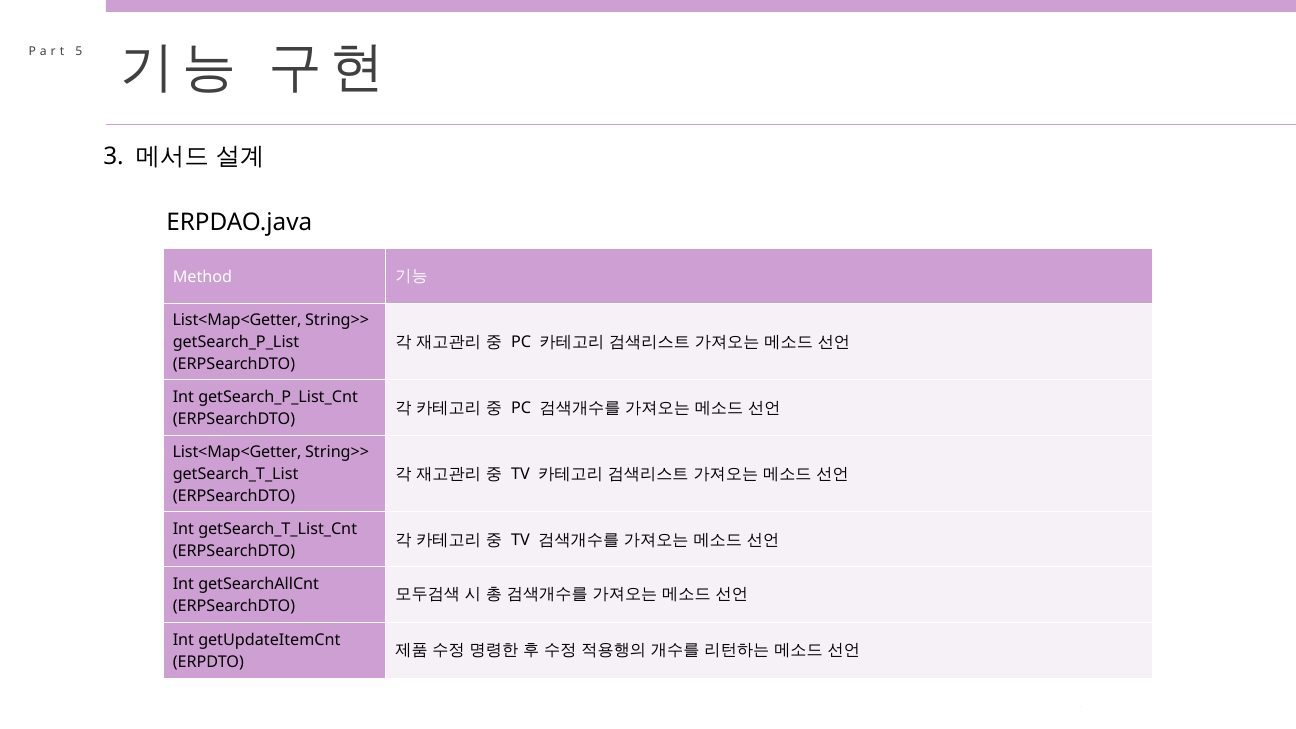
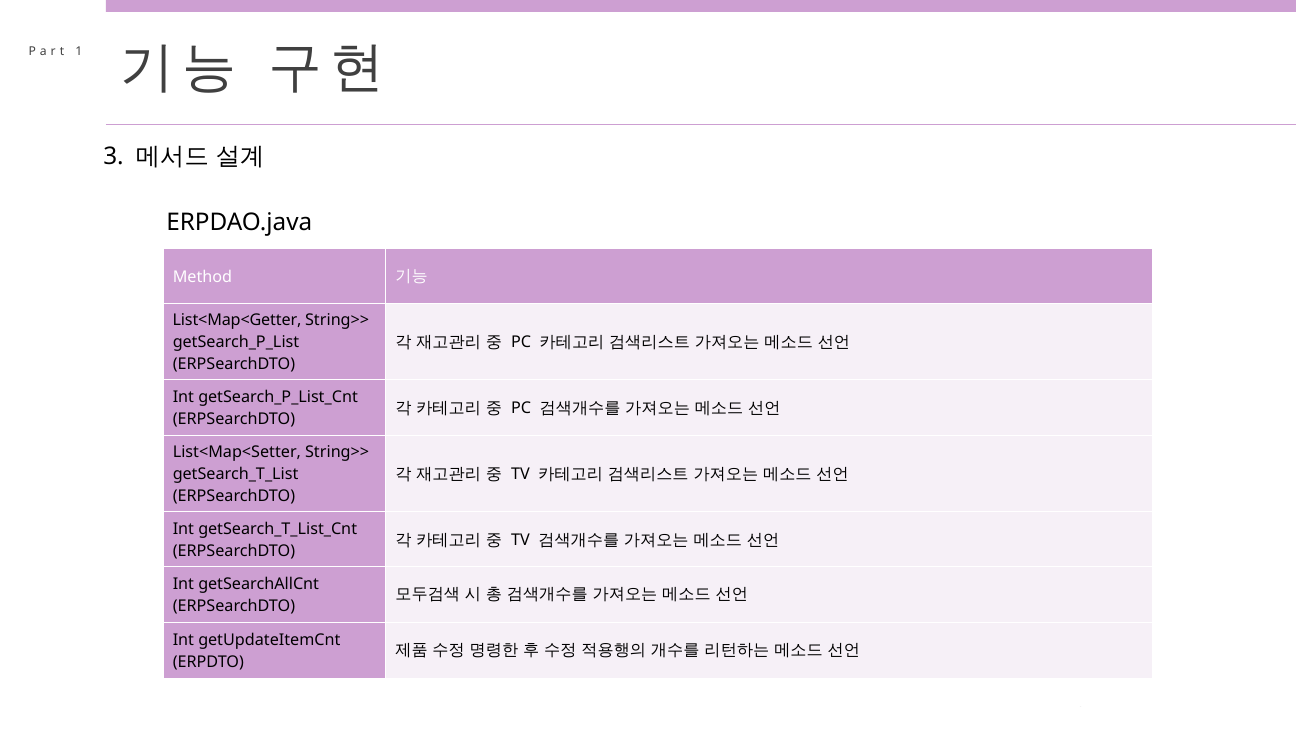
5: 5 -> 1
List<Map<Getter at (237, 452): List<Map<Getter -> List<Map<Setter
